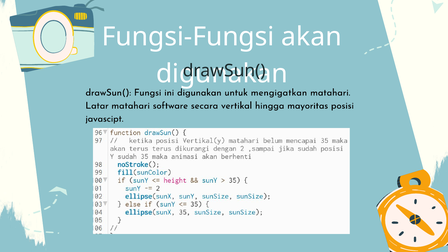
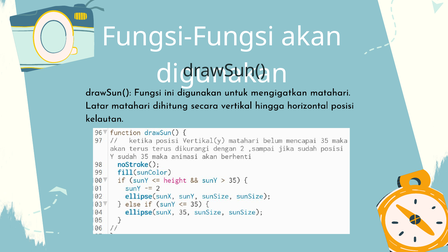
software: software -> dihitung
mayoritas: mayoritas -> horizontal
javascipt: javascipt -> kelautan
